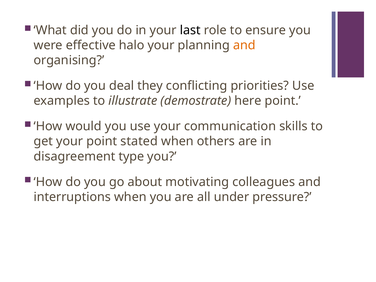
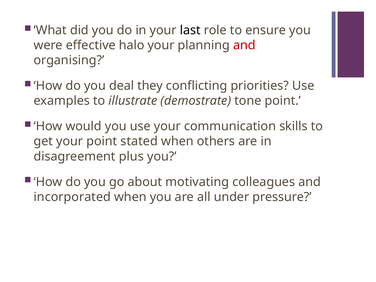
and at (244, 45) colour: orange -> red
here: here -> tone
type: type -> plus
interruptions: interruptions -> incorporated
